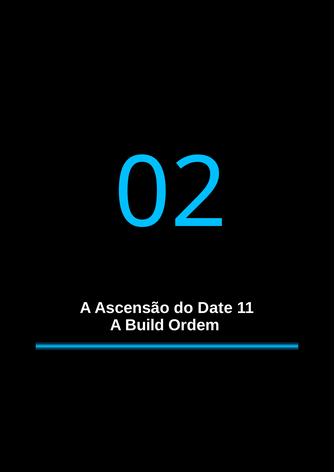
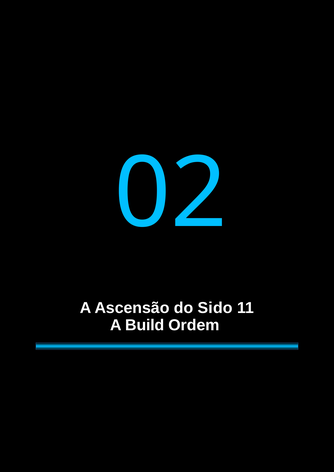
Date: Date -> Sido
